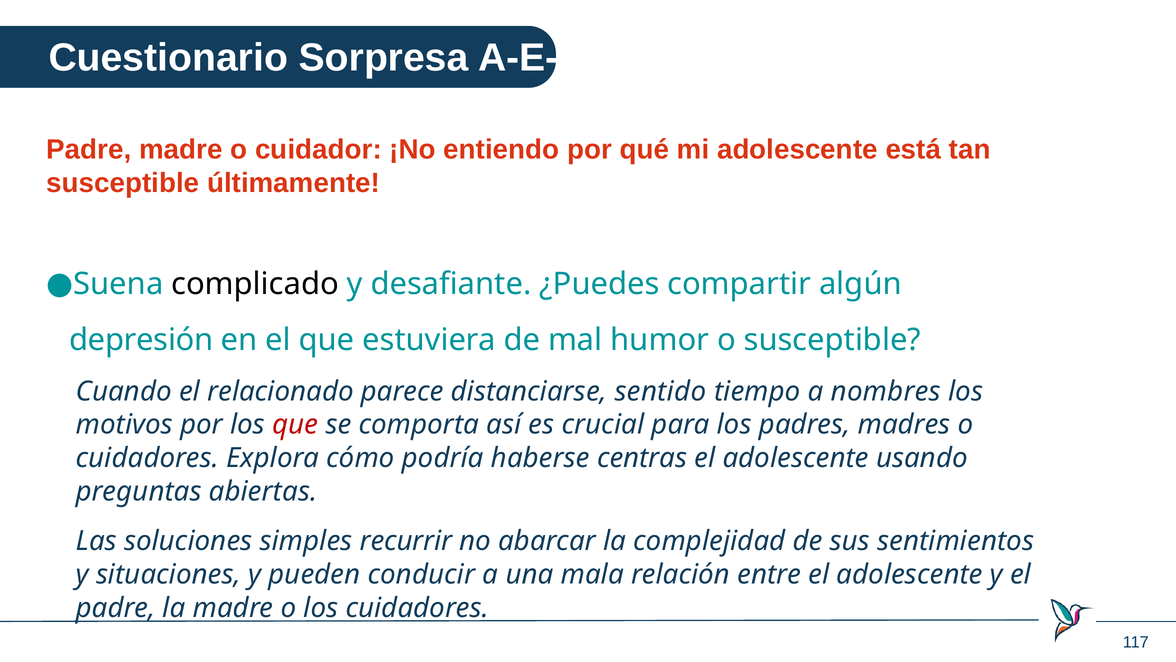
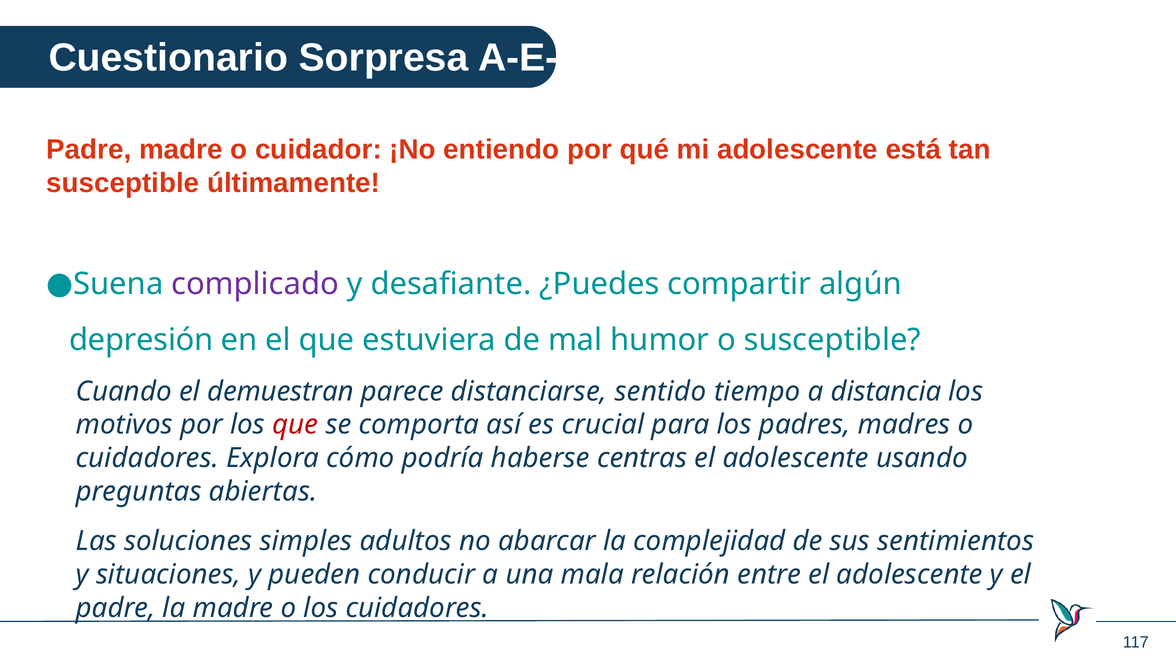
complicado colour: black -> purple
relacionado: relacionado -> demuestran
nombres: nombres -> distancia
recurrir: recurrir -> adultos
